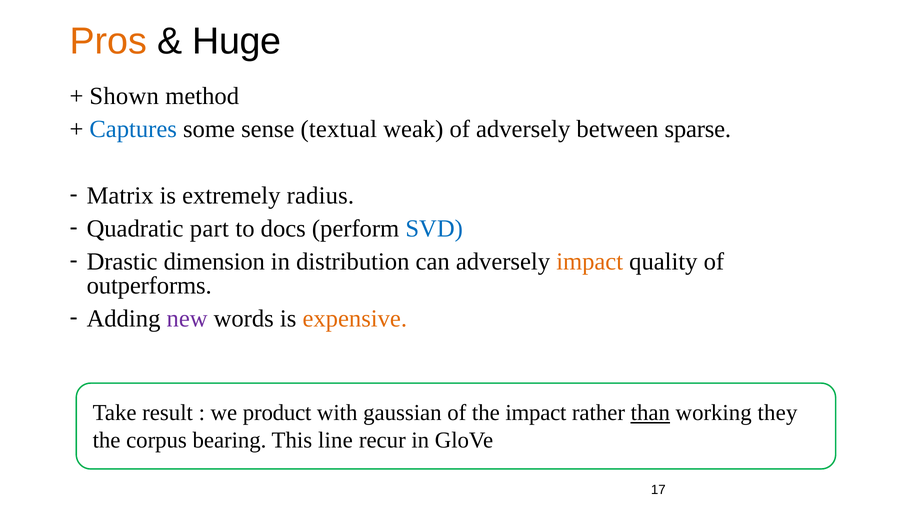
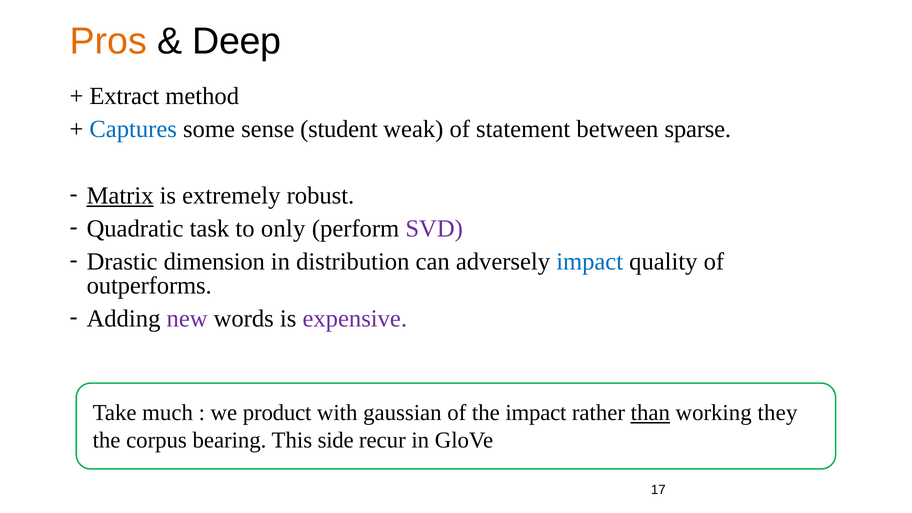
Huge: Huge -> Deep
Shown: Shown -> Extract
textual: textual -> student
of adversely: adversely -> statement
Matrix underline: none -> present
radius: radius -> robust
part: part -> task
docs: docs -> only
SVD colour: blue -> purple
impact at (590, 262) colour: orange -> blue
expensive colour: orange -> purple
result: result -> much
line: line -> side
